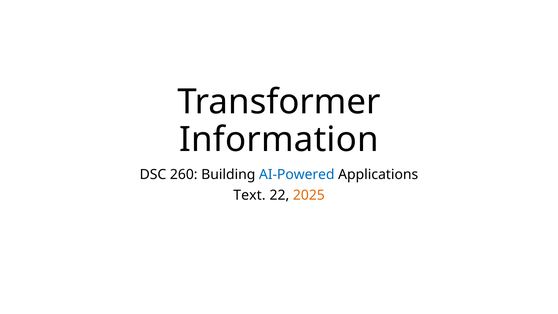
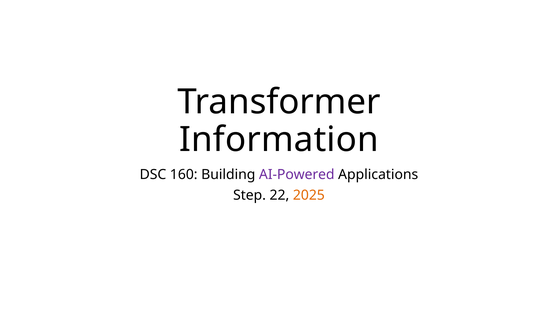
260: 260 -> 160
AI-Powered colour: blue -> purple
Text: Text -> Step
